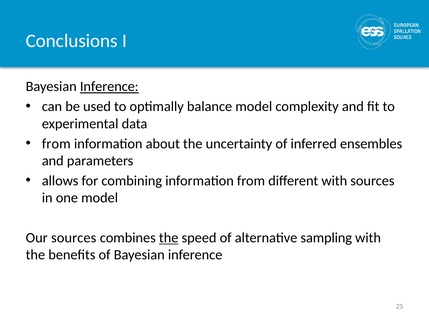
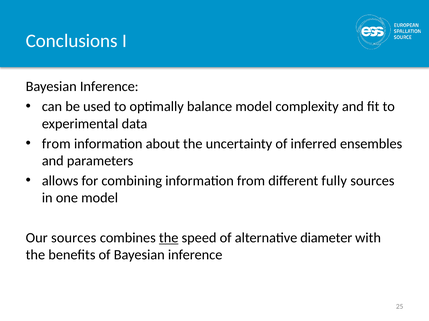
Inference at (109, 87) underline: present -> none
different with: with -> fully
sampling: sampling -> diameter
